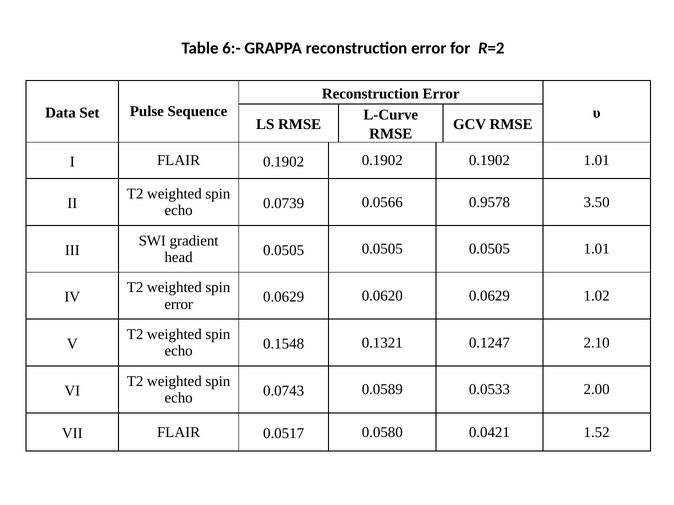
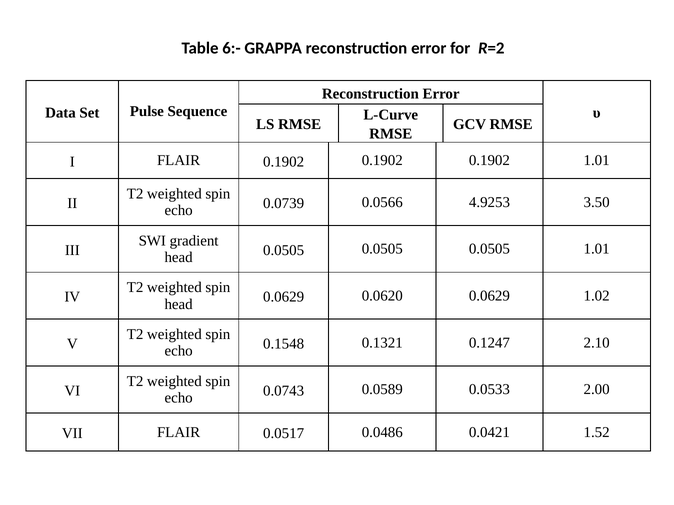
0.9578: 0.9578 -> 4.9253
error at (179, 304): error -> head
0.0580: 0.0580 -> 0.0486
